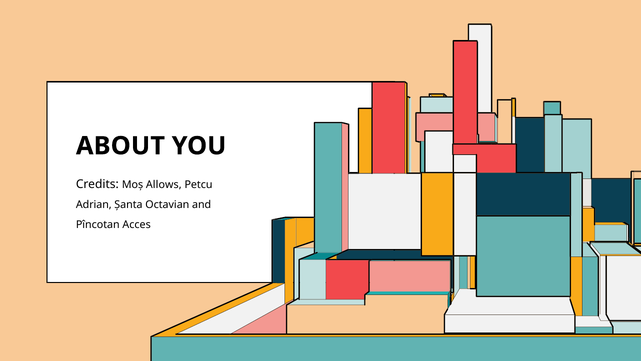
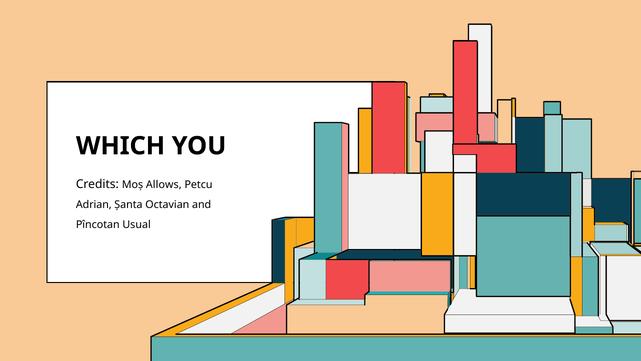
ABOUT: ABOUT -> WHICH
Acces: Acces -> Usual
